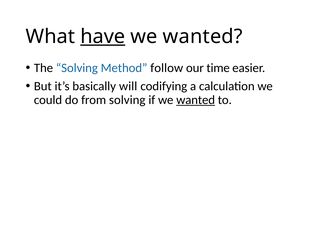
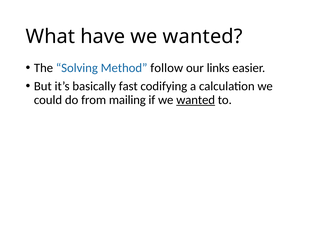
have underline: present -> none
time: time -> links
will: will -> fast
from solving: solving -> mailing
